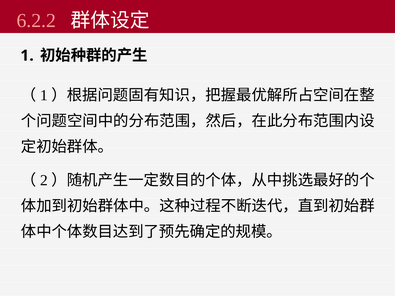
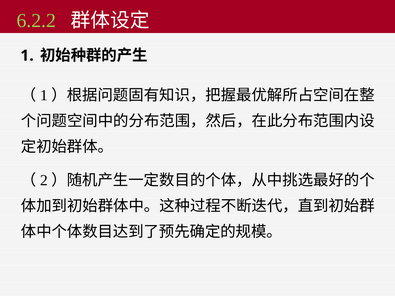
6.2.2 colour: pink -> light green
